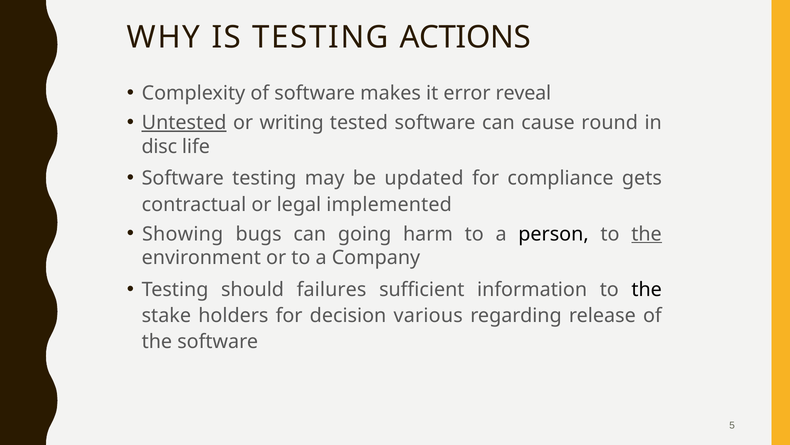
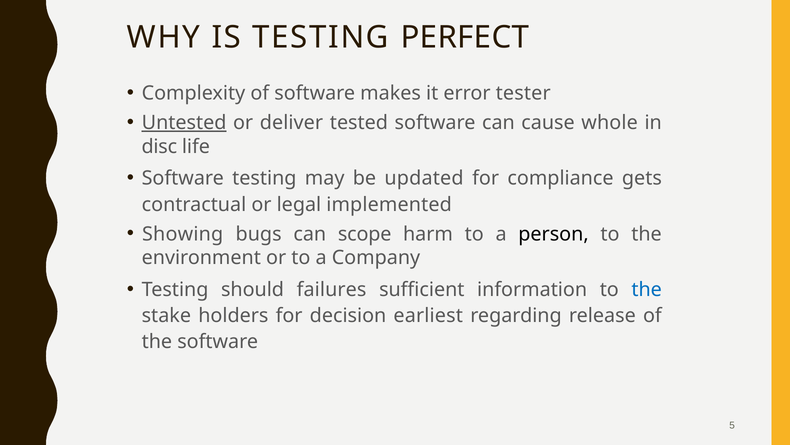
ACTIONS: ACTIONS -> PERFECT
reveal: reveal -> tester
writing: writing -> deliver
round: round -> whole
going: going -> scope
the at (647, 234) underline: present -> none
the at (647, 289) colour: black -> blue
various: various -> earliest
